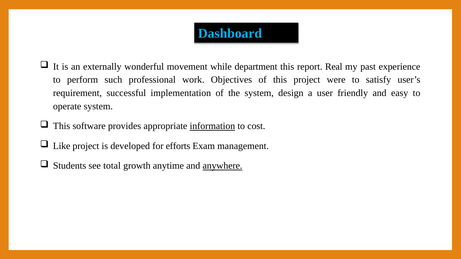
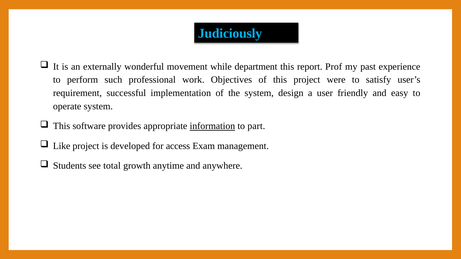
Dashboard: Dashboard -> Judiciously
Real: Real -> Prof
cost: cost -> part
efforts: efforts -> access
anywhere underline: present -> none
